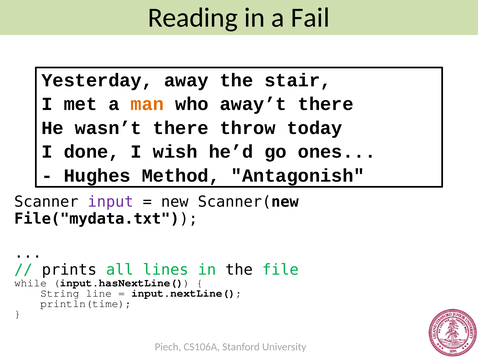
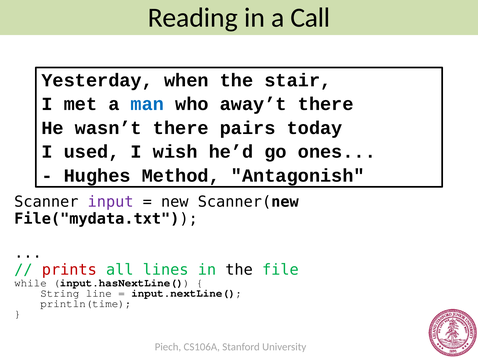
Fail: Fail -> Call
away: away -> when
man colour: orange -> blue
throw: throw -> pairs
done: done -> used
prints colour: black -> red
